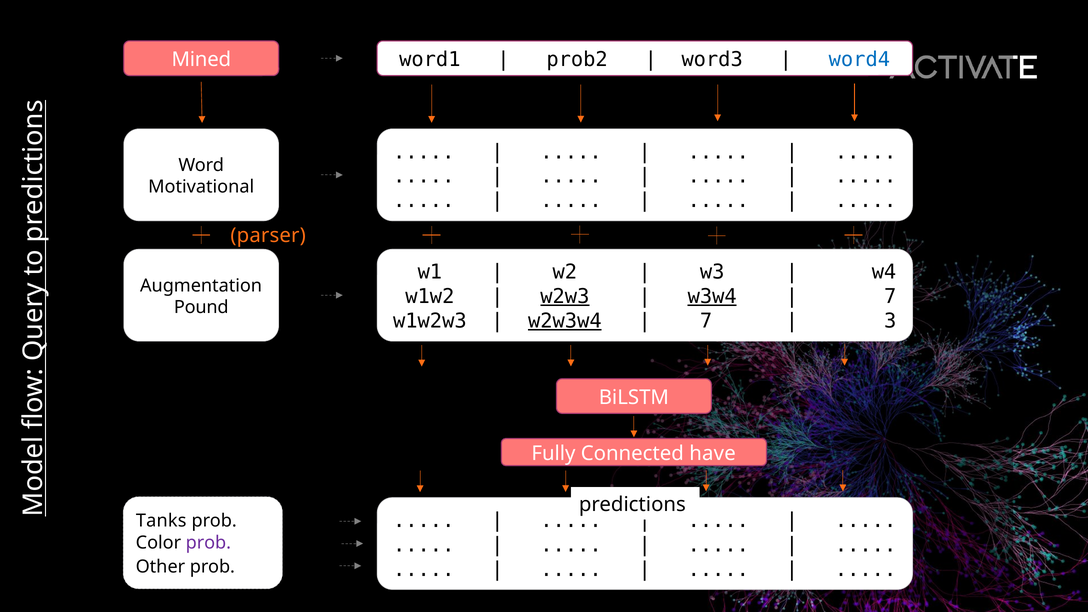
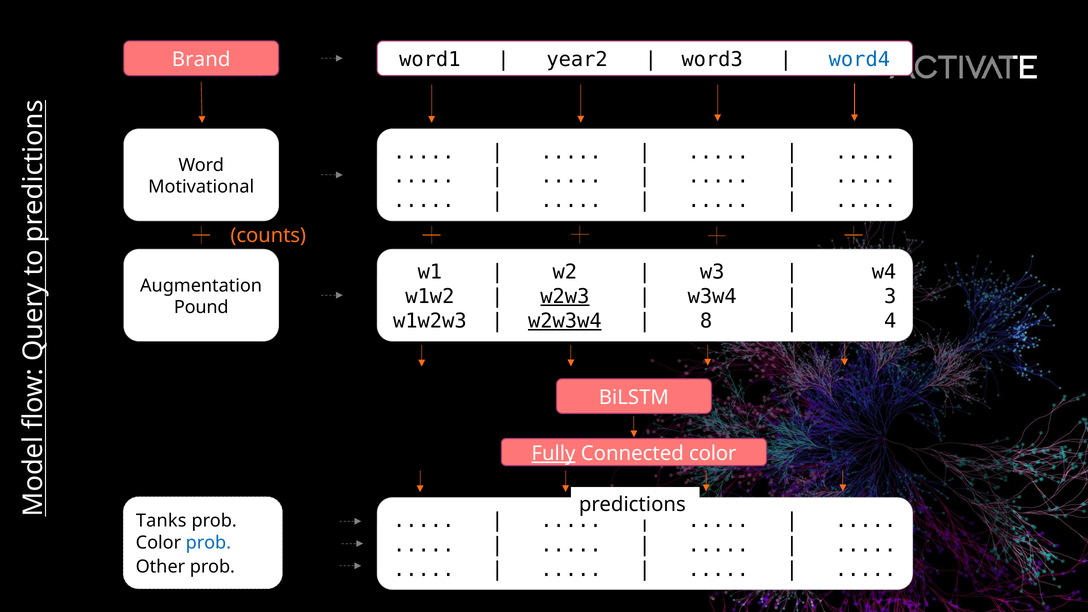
prob2: prob2 -> year2
Mined: Mined -> Brand
parser: parser -> counts
w3w4 underline: present -> none
7 at (890, 297): 7 -> 3
7 at (706, 321): 7 -> 8
3: 3 -> 4
Fully underline: none -> present
Connected have: have -> color
prob at (208, 543) colour: purple -> blue
